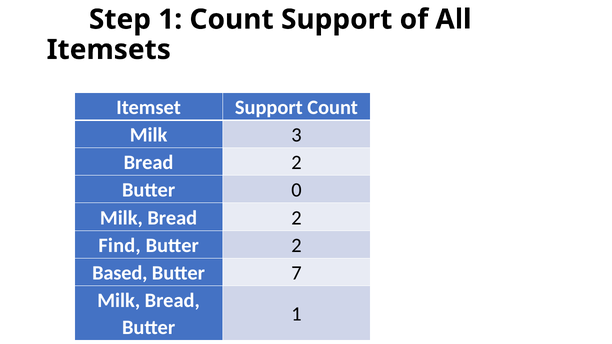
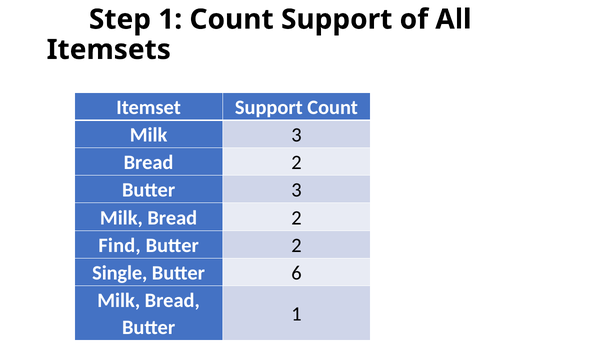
Butter 0: 0 -> 3
Based: Based -> Single
7: 7 -> 6
